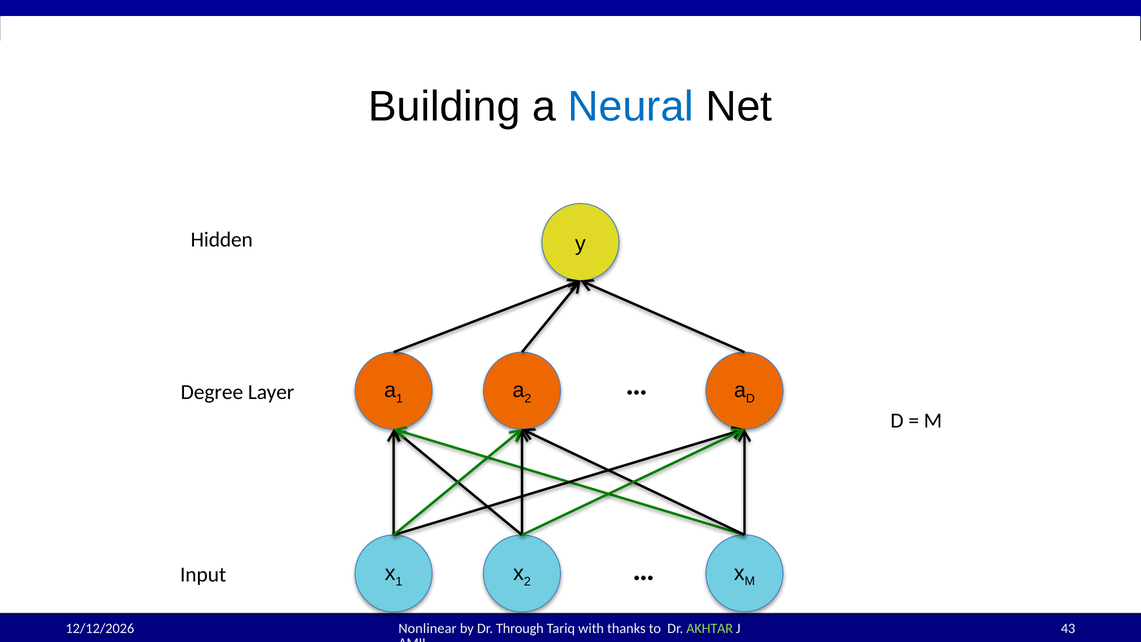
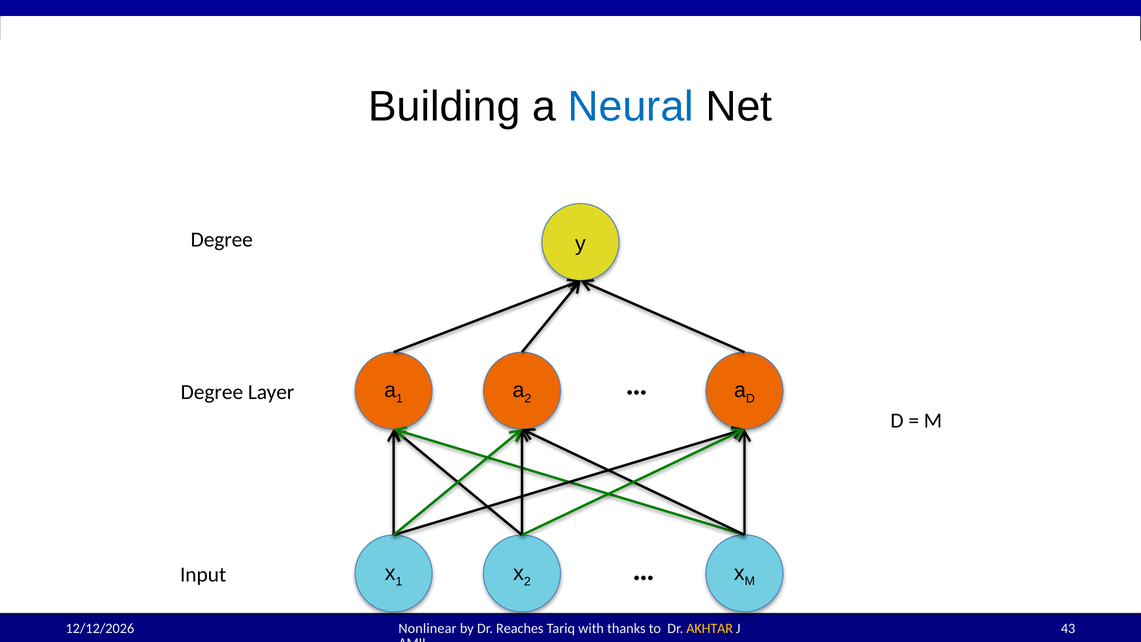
Hidden at (222, 240): Hidden -> Degree
Through: Through -> Reaches
AKHTAR colour: light green -> yellow
